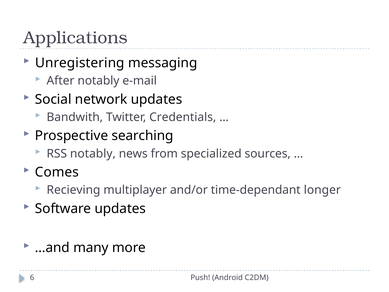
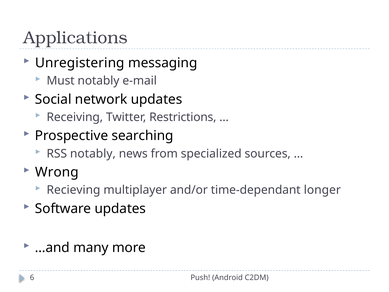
After: After -> Must
Bandwith: Bandwith -> Receiving
Credentials: Credentials -> Restrictions
Comes: Comes -> Wrong
